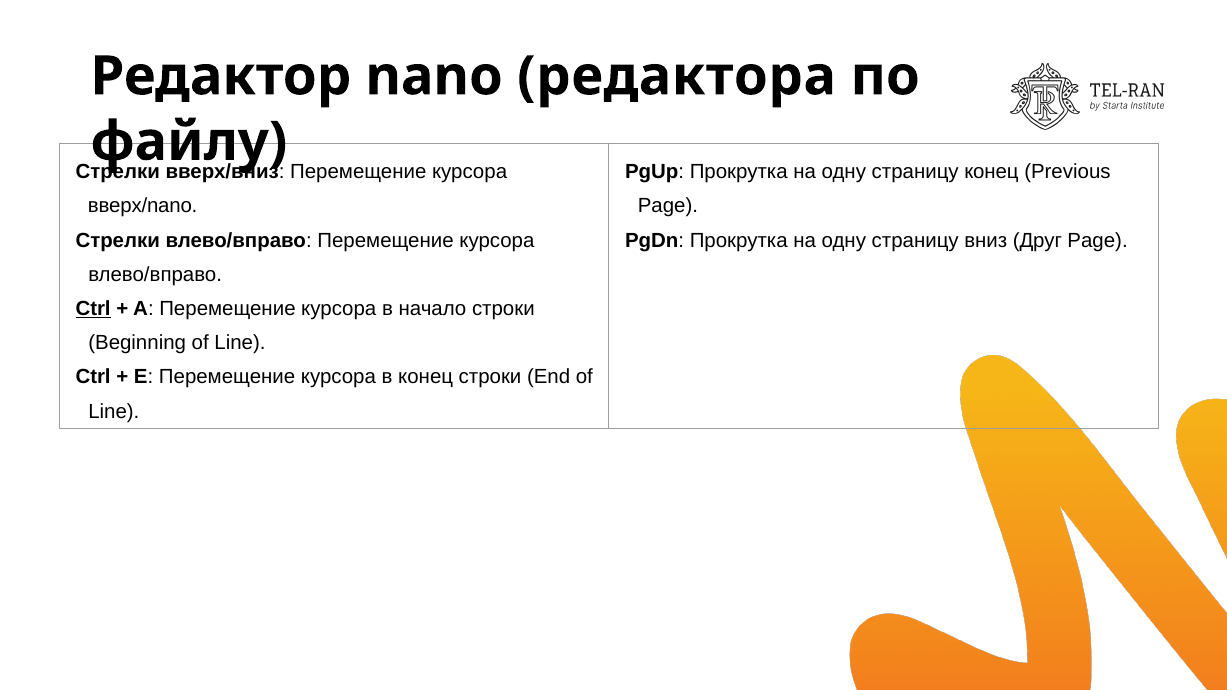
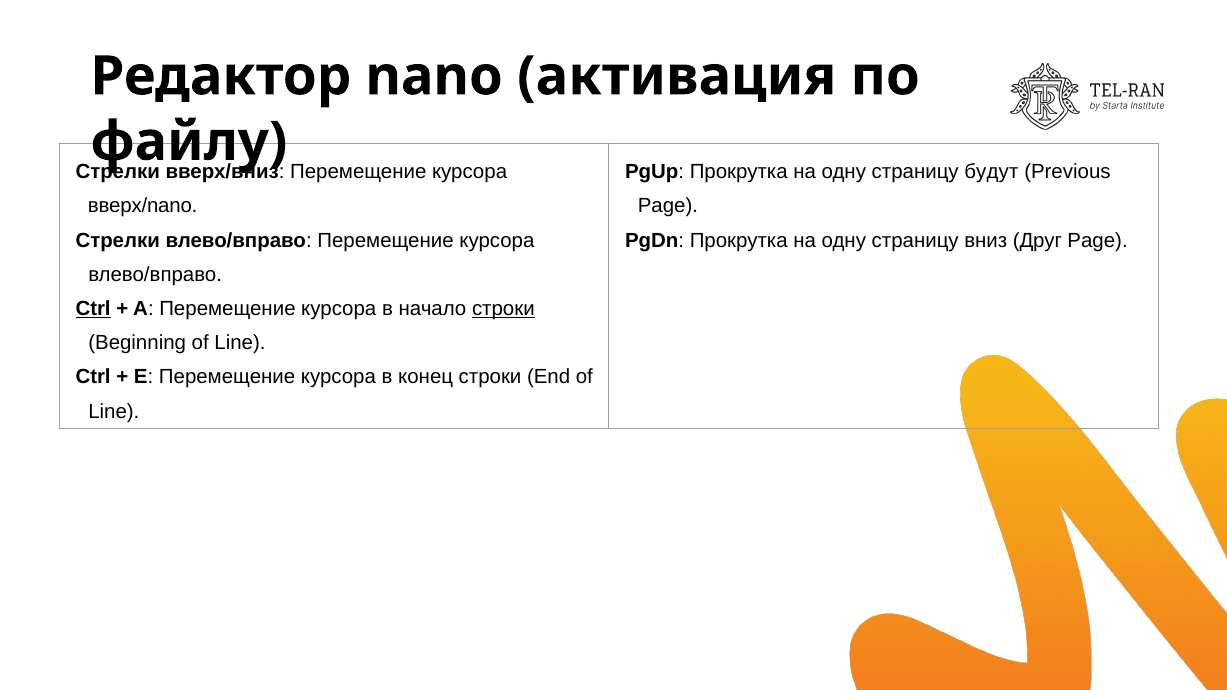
редактора: редактора -> активация
страницу конец: конец -> будут
строки at (503, 309) underline: none -> present
